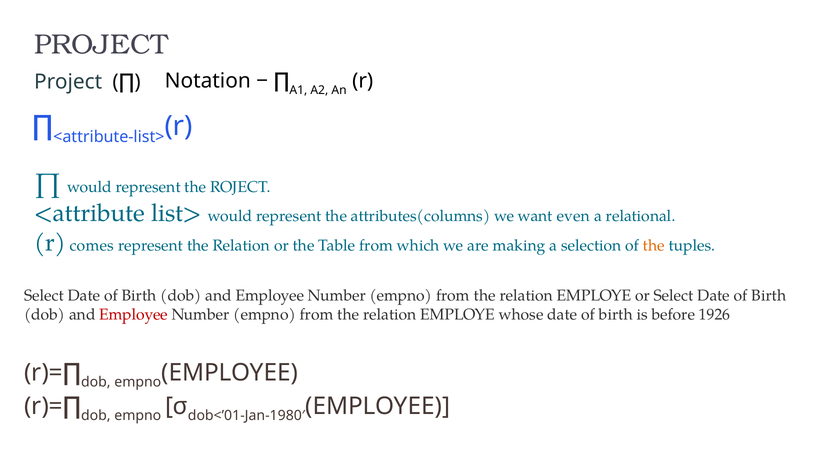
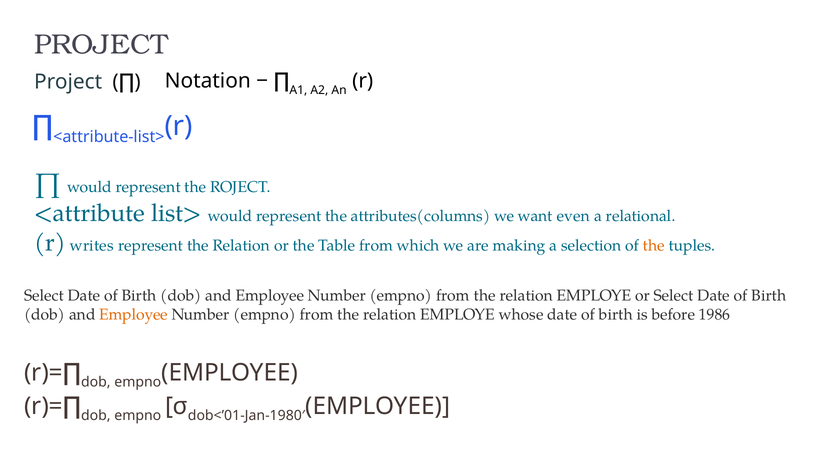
comes: comes -> writes
Employee at (134, 314) colour: red -> orange
1926: 1926 -> 1986
